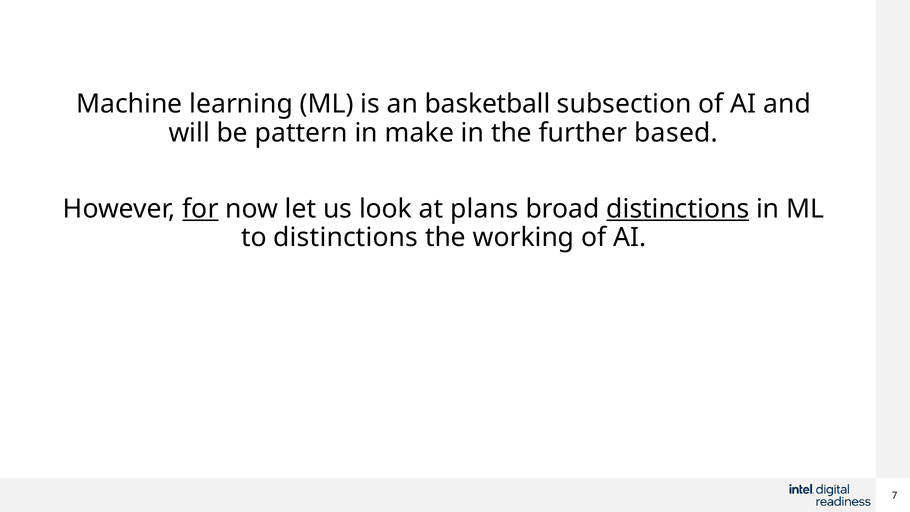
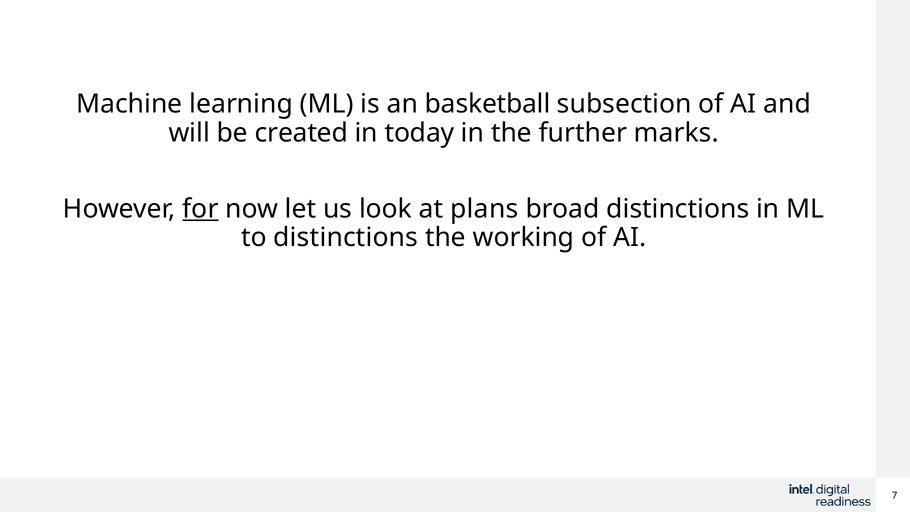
pattern: pattern -> created
make: make -> today
based: based -> marks
distinctions at (678, 209) underline: present -> none
